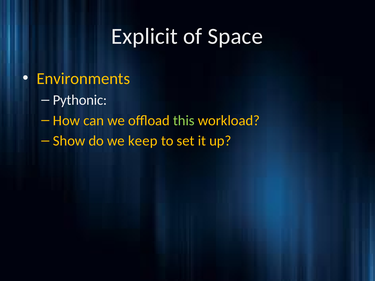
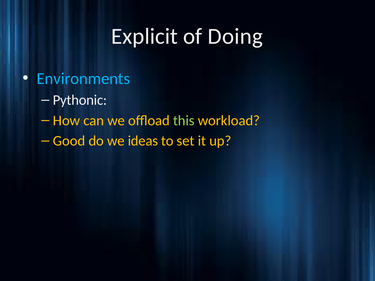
Space: Space -> Doing
Environments colour: yellow -> light blue
Show: Show -> Good
keep: keep -> ideas
